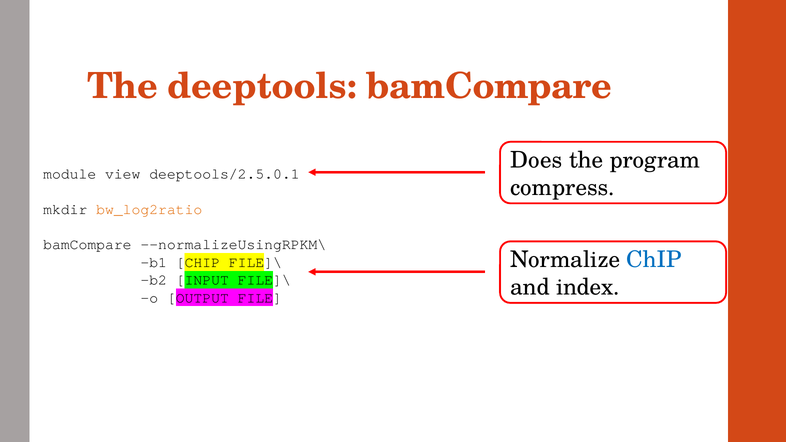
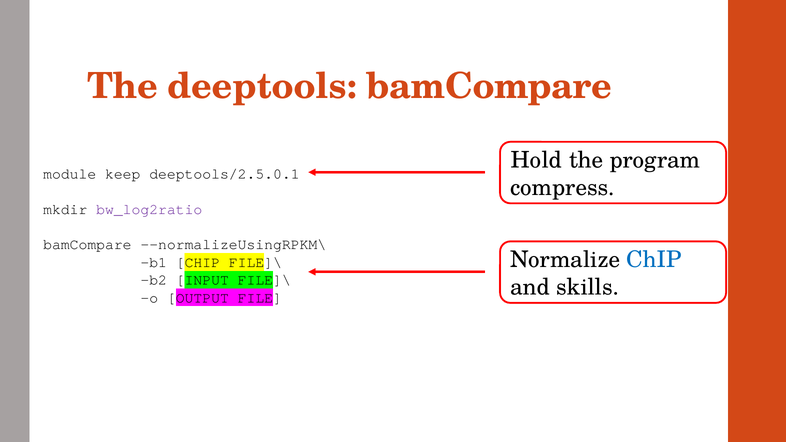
Does: Does -> Hold
view: view -> keep
bw_log2ratio colour: orange -> purple
index: index -> skills
